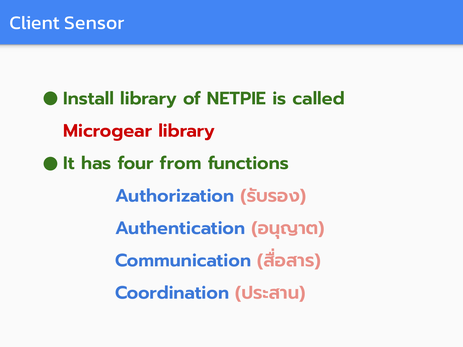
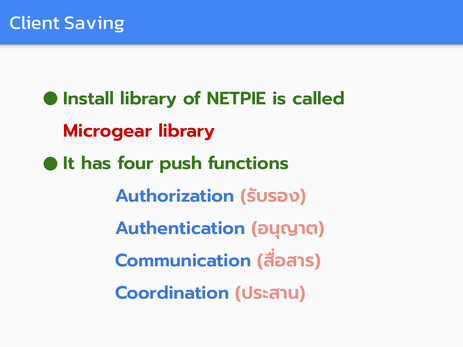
Sensor: Sensor -> Saving
from: from -> push
